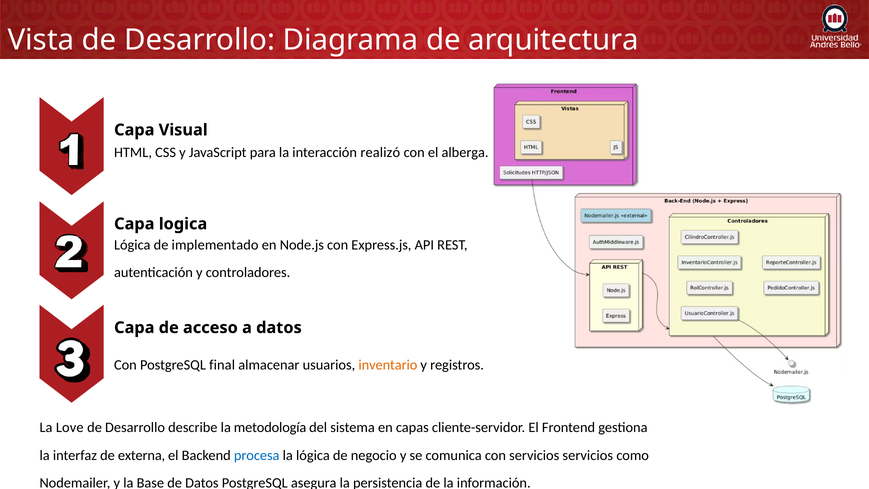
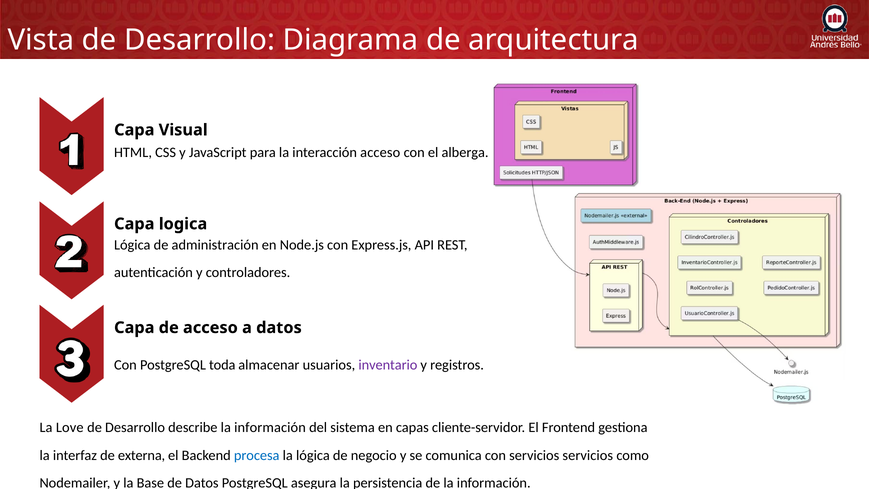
interacción realizó: realizó -> acceso
implementado: implementado -> administración
final: final -> toda
inventario colour: orange -> purple
describe la metodología: metodología -> información
